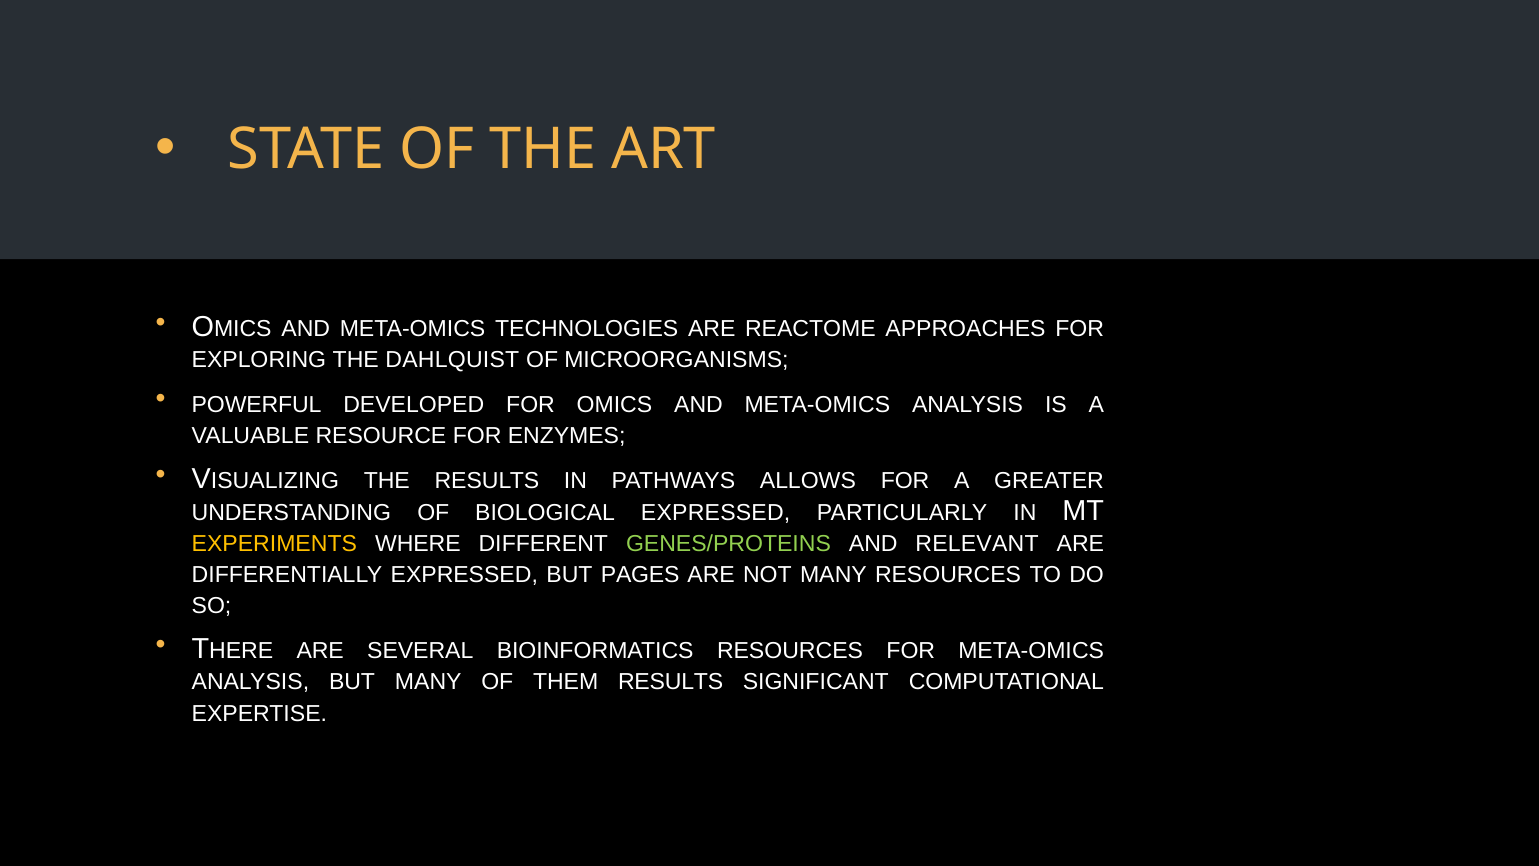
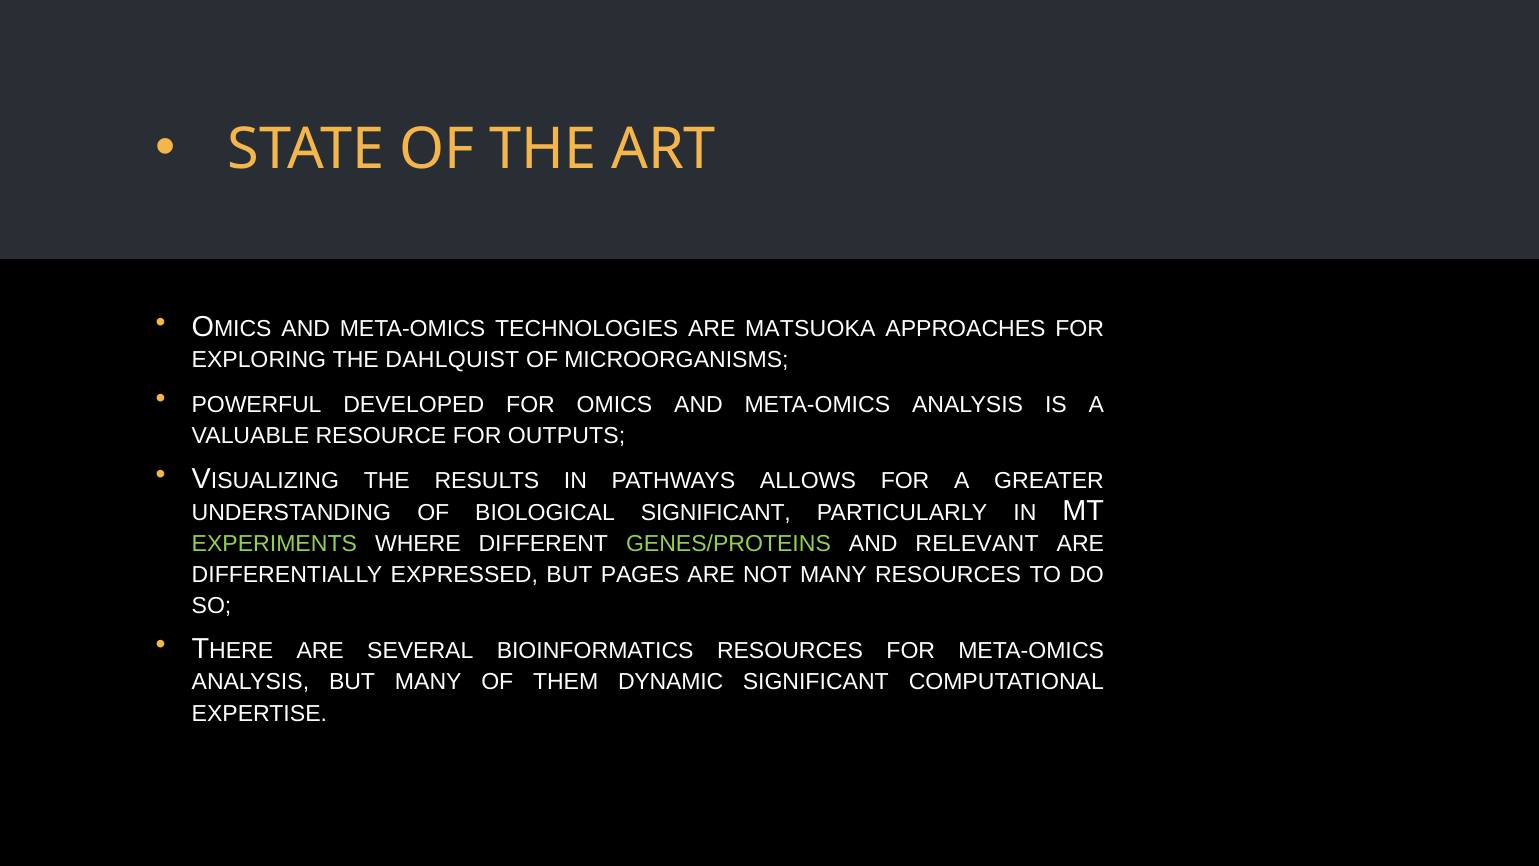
REACTOME: REACTOME -> MATSUOKA
ENZYMES: ENZYMES -> OUTPUTS
BIOLOGICAL EXPRESSED: EXPRESSED -> SIGNIFICANT
EXPERIMENTS colour: yellow -> light green
THEM RESULTS: RESULTS -> DYNAMIC
